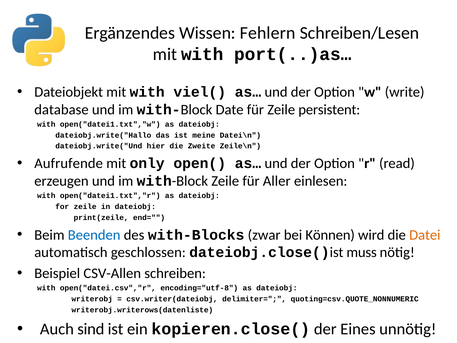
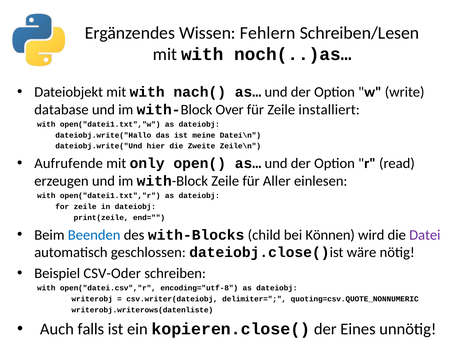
port(..)as…: port(..)as… -> noch(..)as…
viel(: viel( -> nach(
Date: Date -> Over
persistent: persistent -> installiert
zwar: zwar -> child
Datei colour: orange -> purple
muss: muss -> wäre
CSV-Allen: CSV-Allen -> CSV-Oder
sind: sind -> falls
